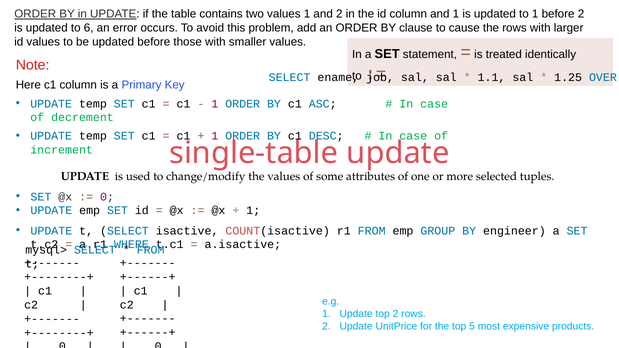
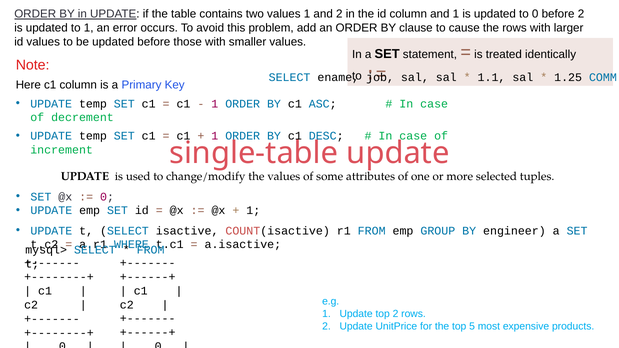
to 1: 1 -> 0
to 6: 6 -> 1
OVER: OVER -> COMM
